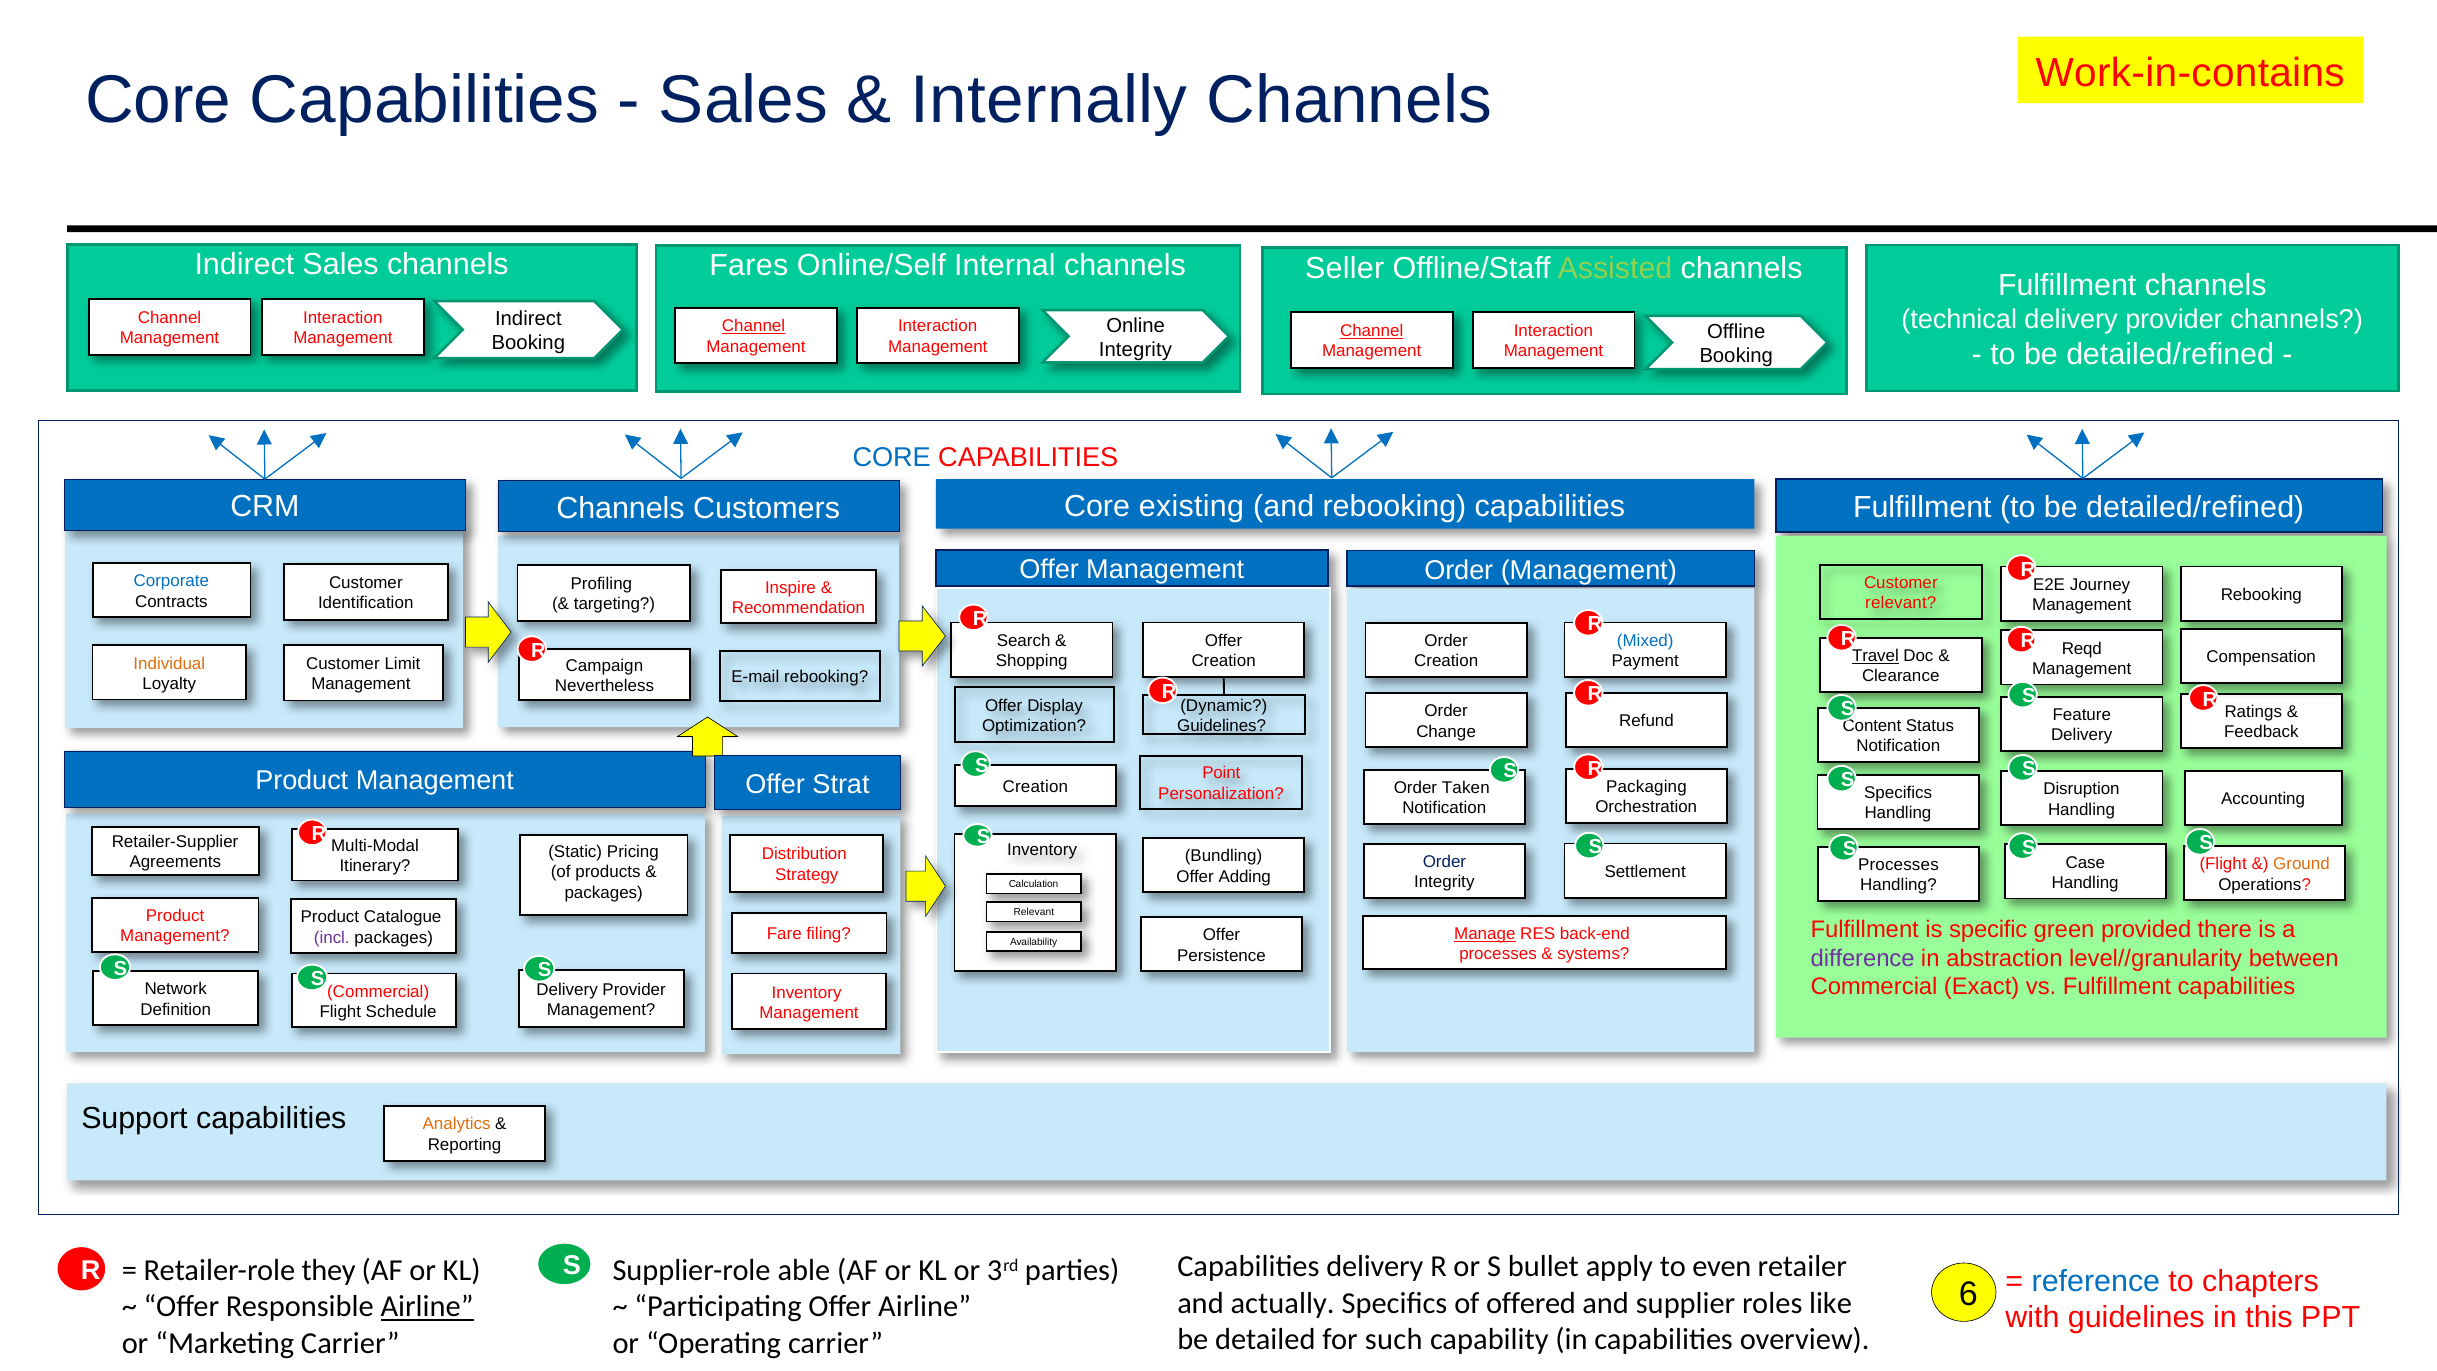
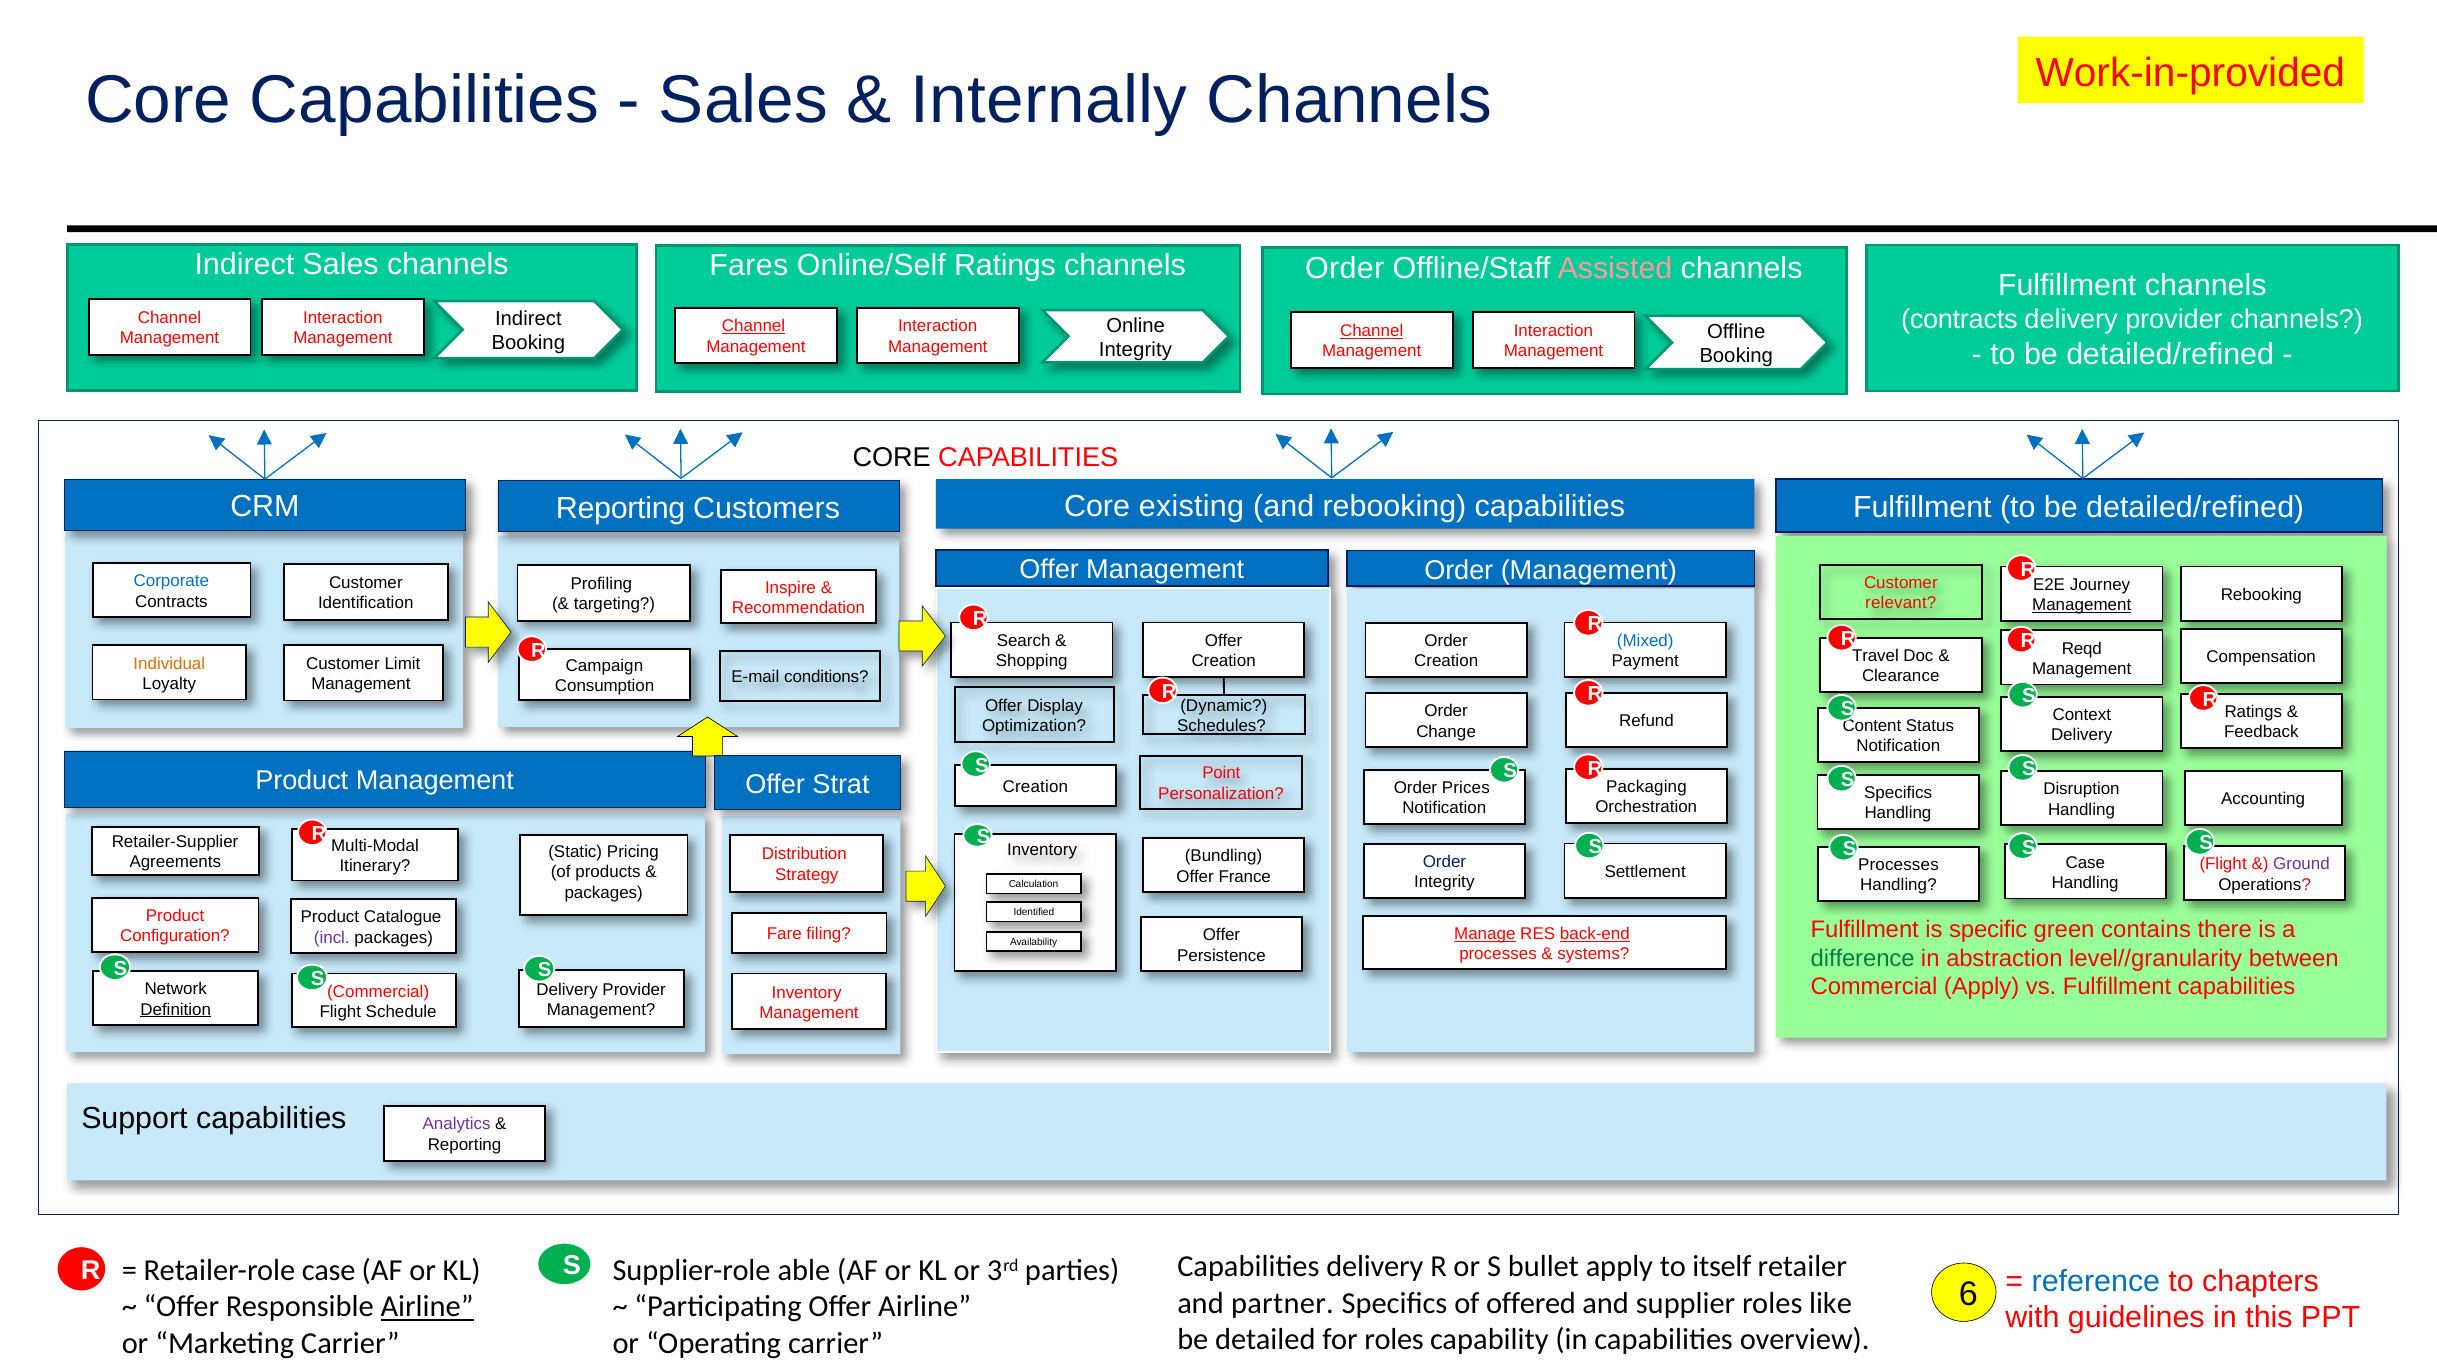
Work-in-contains: Work-in-contains -> Work-in-provided
Online/Self Internal: Internal -> Ratings
channels Seller: Seller -> Order
Assisted colour: light green -> pink
technical at (1959, 320): technical -> contracts
CORE at (892, 457) colour: blue -> black
Channels at (620, 508): Channels -> Reporting
Management at (2082, 605) underline: none -> present
Travel underline: present -> none
E-mail rebooking: rebooking -> conditions
Nevertheless: Nevertheless -> Consumption
Feature: Feature -> Context
Guidelines at (1222, 726): Guidelines -> Schedules
Taken: Taken -> Prices
Ground colour: orange -> purple
Adding: Adding -> France
Relevant at (1034, 912): Relevant -> Identified
provided: provided -> contains
back-end underline: none -> present
Management at (175, 936): Management -> Configuration
difference colour: purple -> green
Commercial Exact: Exact -> Apply
Definition underline: none -> present
Analytics colour: orange -> purple
Retailer-role they: they -> case
even: even -> itself
actually: actually -> partner
for such: such -> roles
